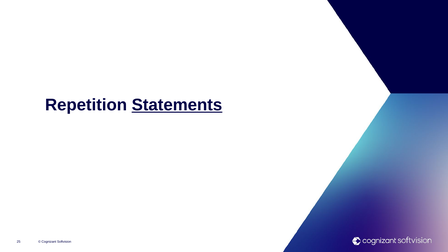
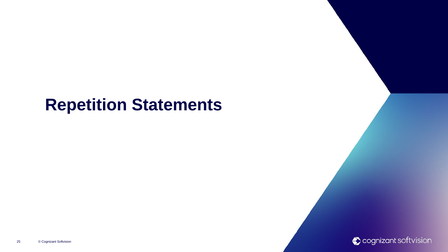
Statements underline: present -> none
